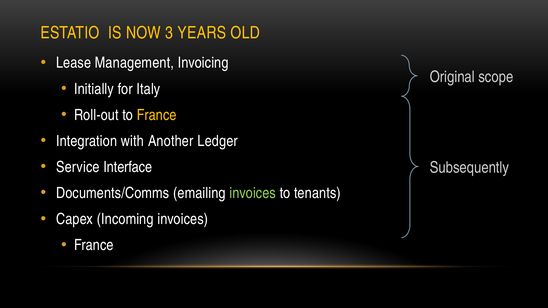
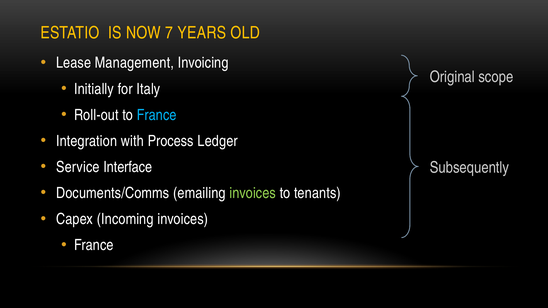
3: 3 -> 7
France at (157, 115) colour: yellow -> light blue
Another: Another -> Process
